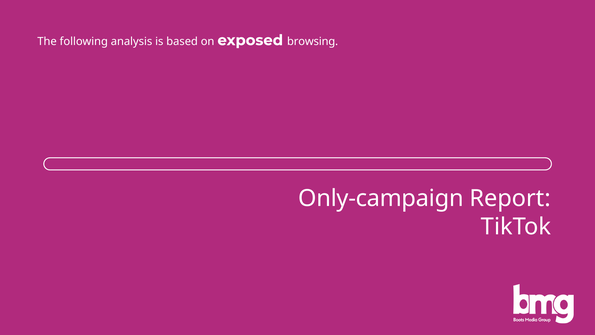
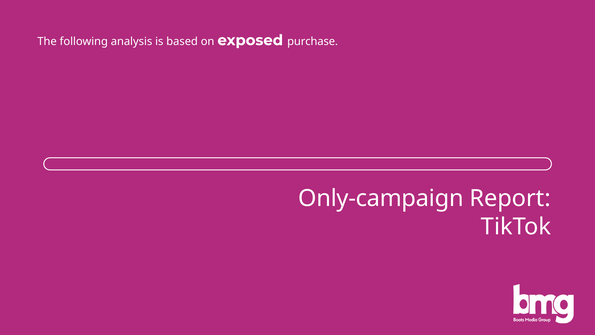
browsing: browsing -> purchase
